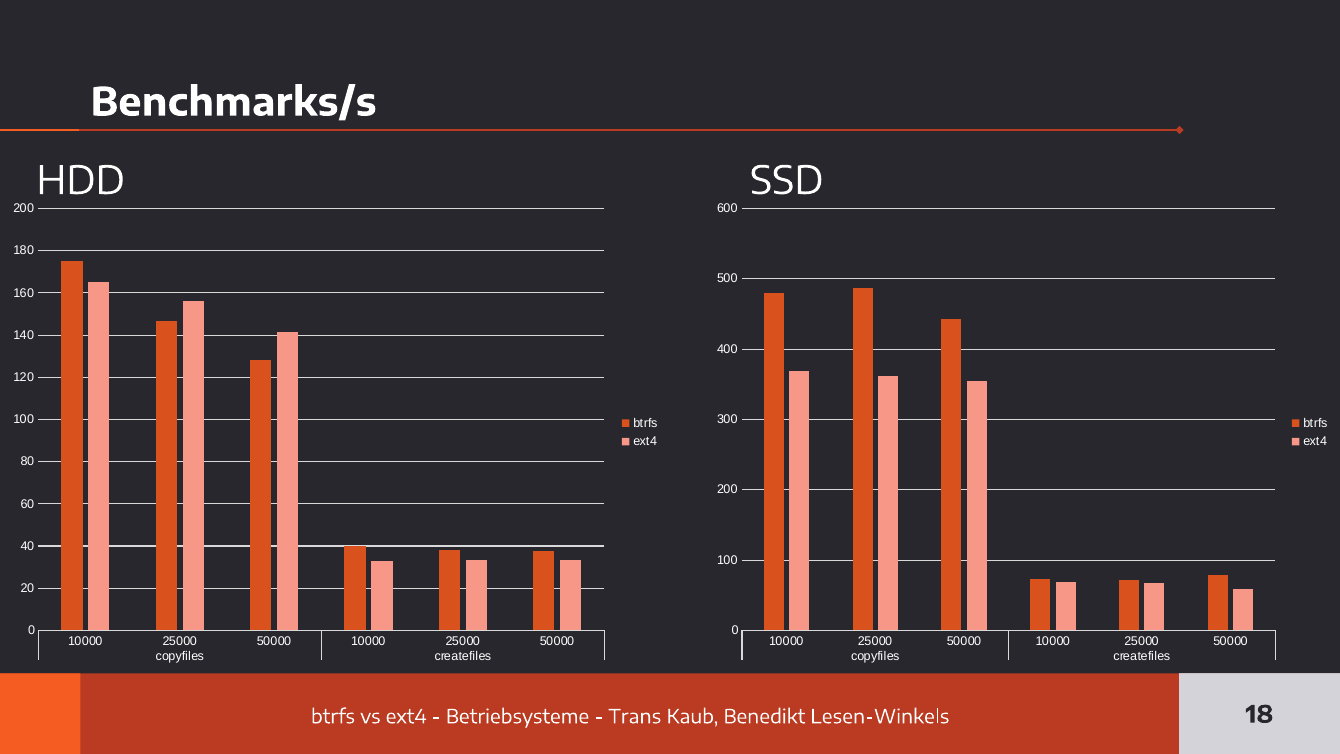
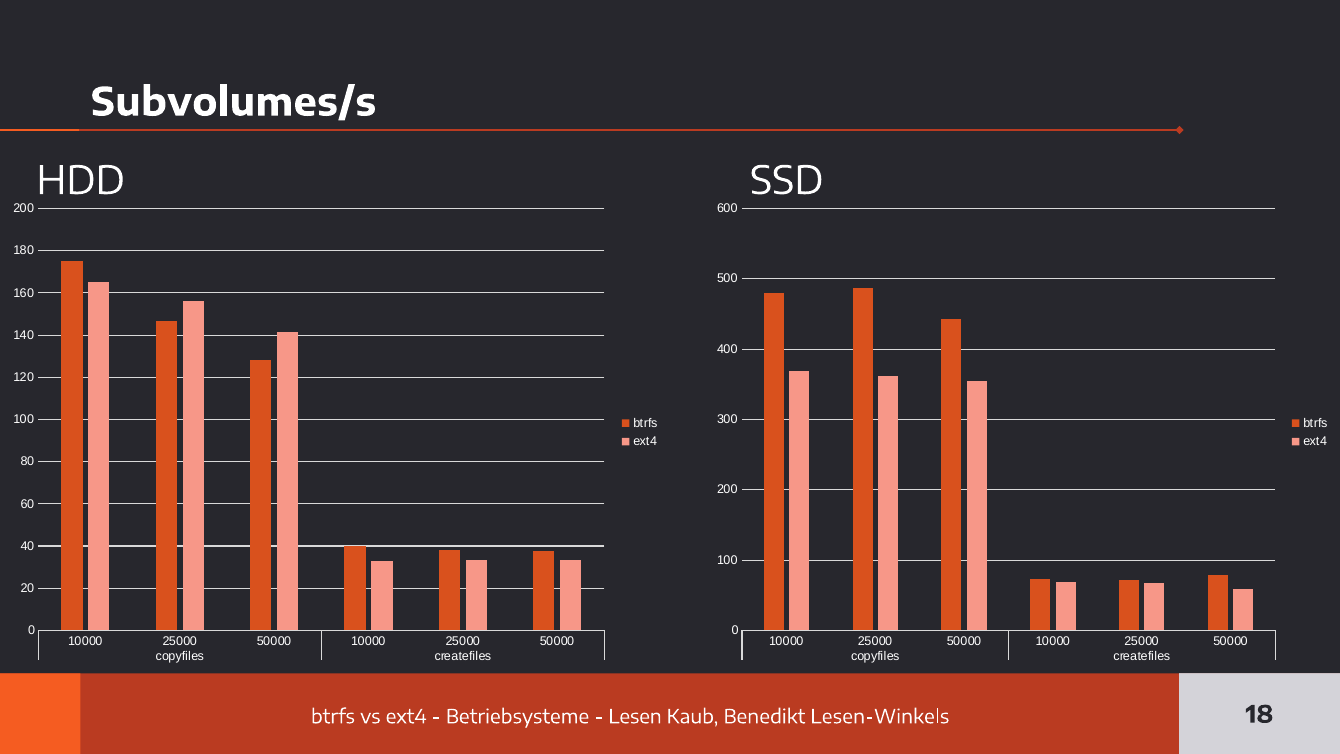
Benchmarks/s: Benchmarks/s -> Subvolumes/s
Trans: Trans -> Lesen
